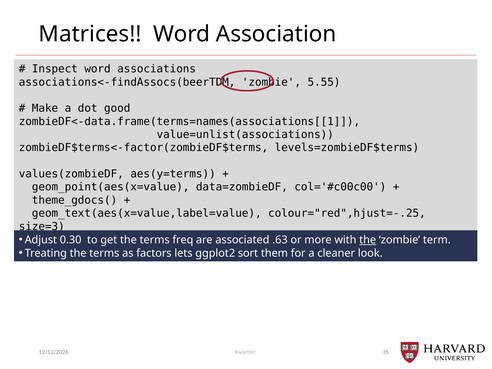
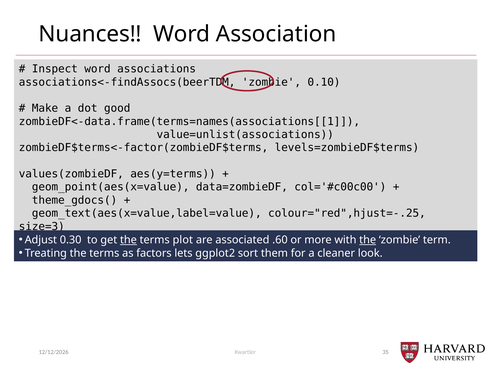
Matrices: Matrices -> Nuances
5.55: 5.55 -> 0.10
the at (128, 240) underline: none -> present
freq: freq -> plot
.63: .63 -> .60
